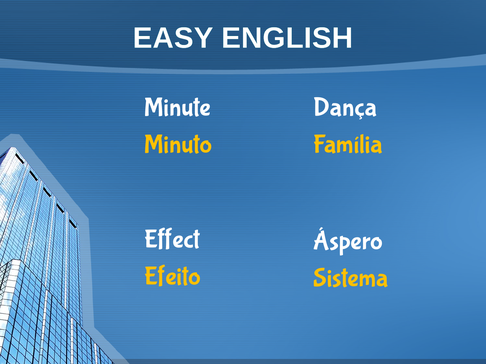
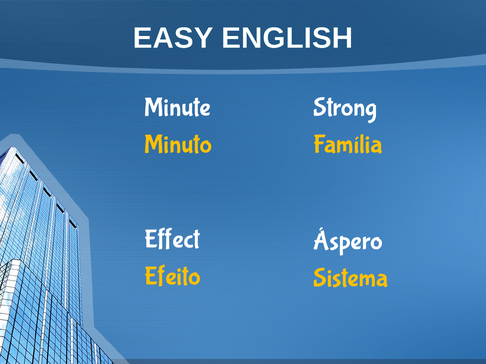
Dança: Dança -> Strong
